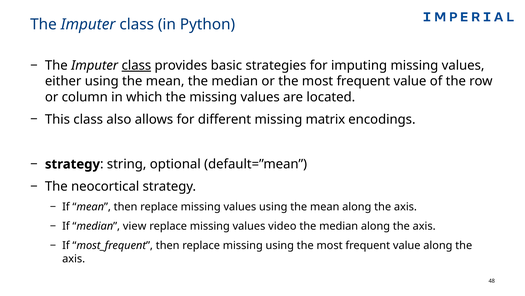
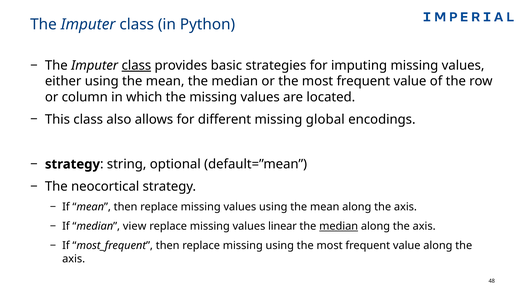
matrix: matrix -> global
video: video -> linear
median at (339, 226) underline: none -> present
